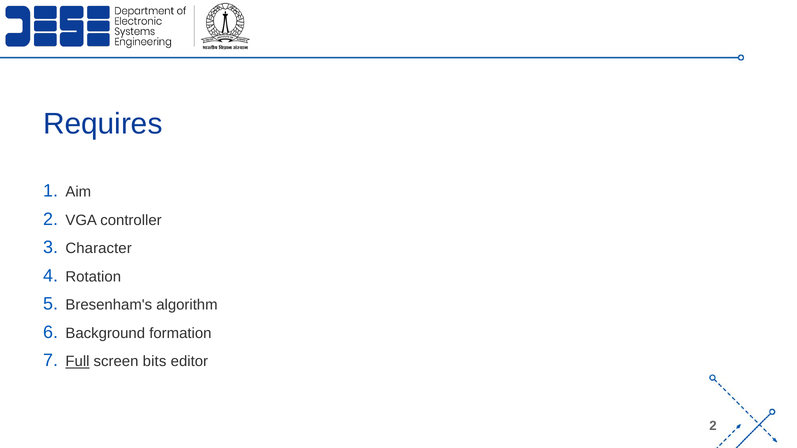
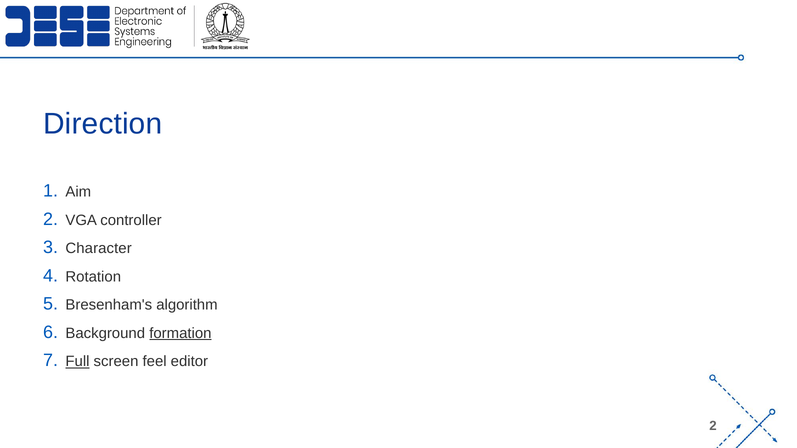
Requires: Requires -> Direction
formation underline: none -> present
bits: bits -> feel
